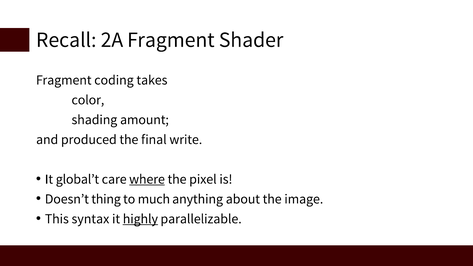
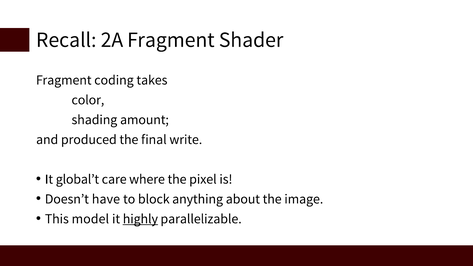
where underline: present -> none
thing: thing -> have
much: much -> block
syntax: syntax -> model
